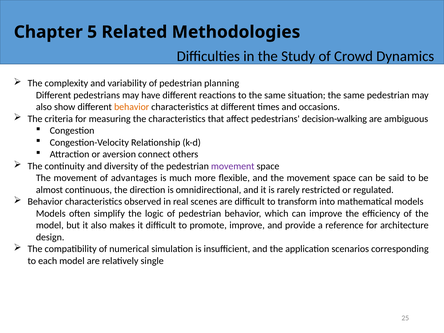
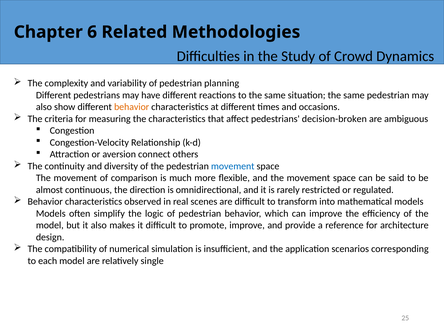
5: 5 -> 6
decision-walking: decision-walking -> decision-broken
movement at (233, 166) colour: purple -> blue
advantages: advantages -> comparison
